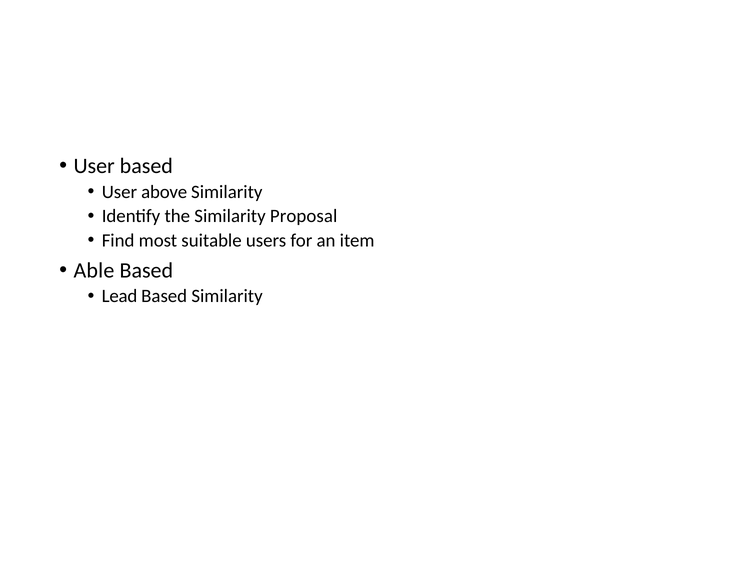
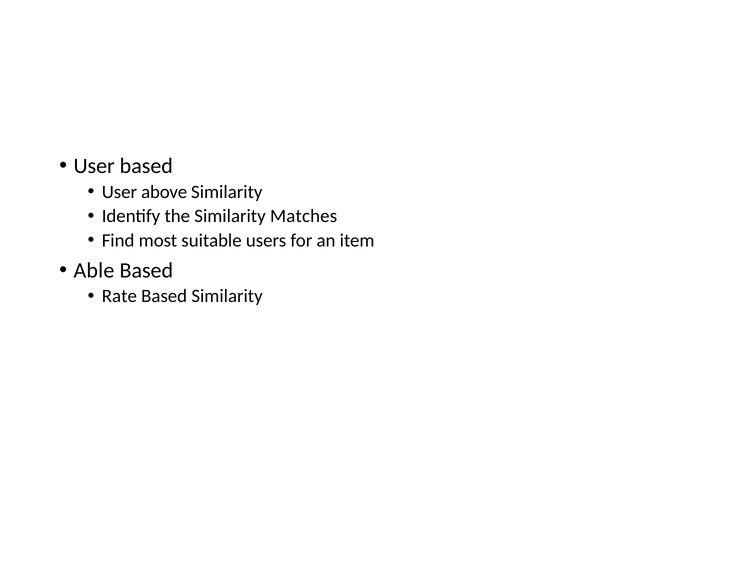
Proposal: Proposal -> Matches
Lead: Lead -> Rate
